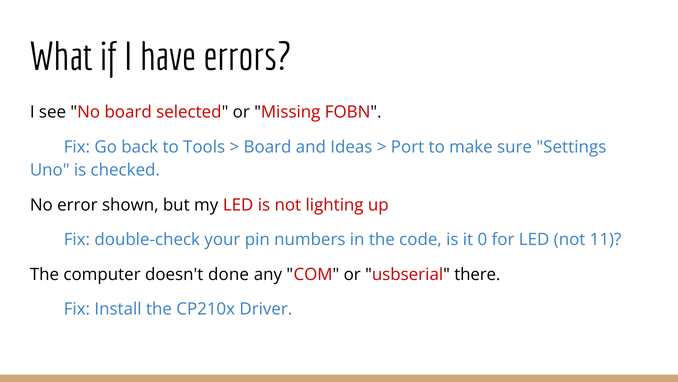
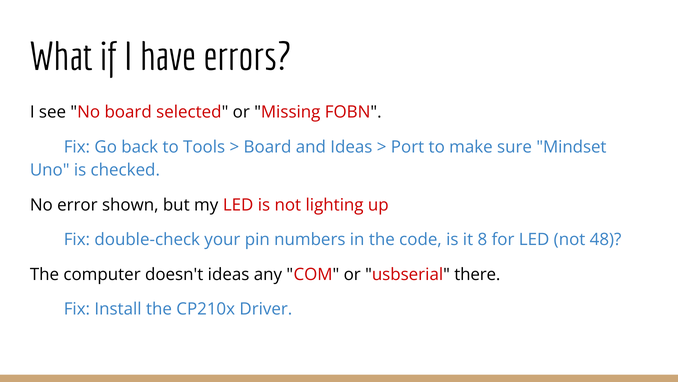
Settings: Settings -> Mindset
0: 0 -> 8
11: 11 -> 48
doesn't done: done -> ideas
